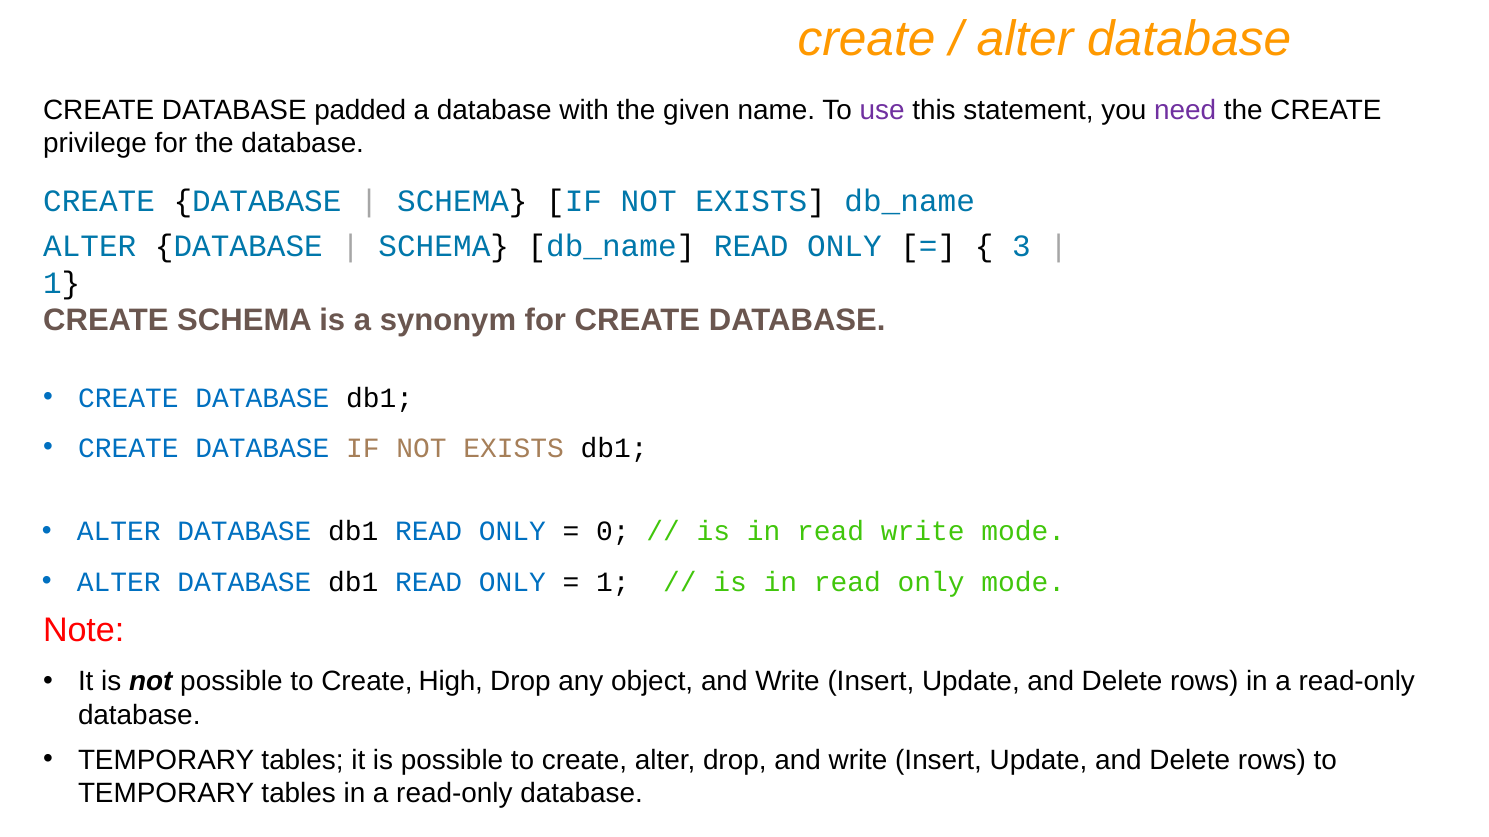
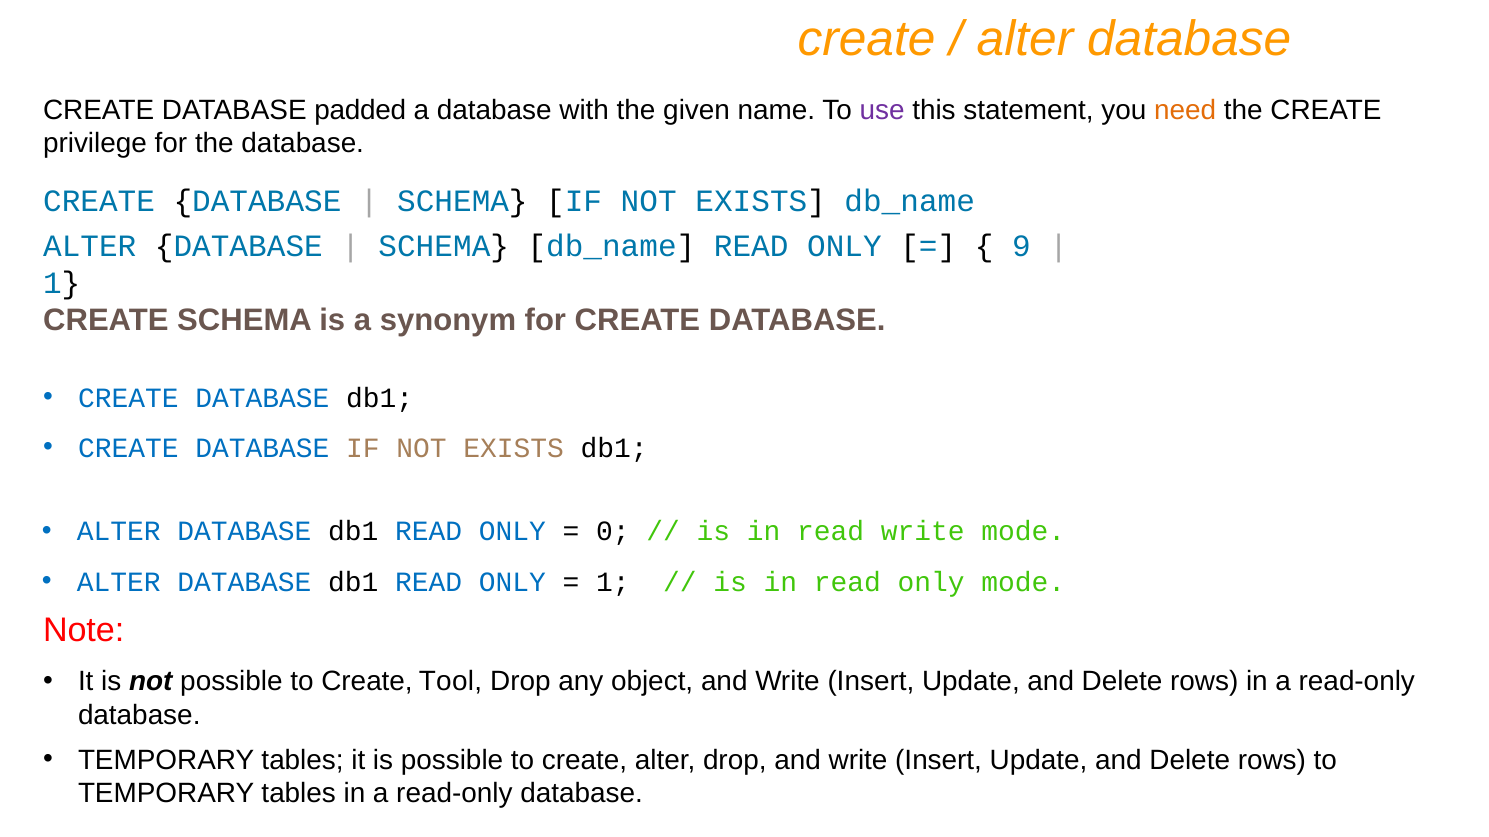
need colour: purple -> orange
3: 3 -> 9
High: High -> Tool
